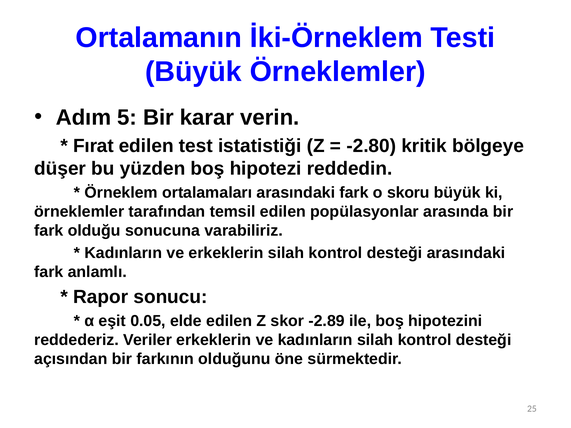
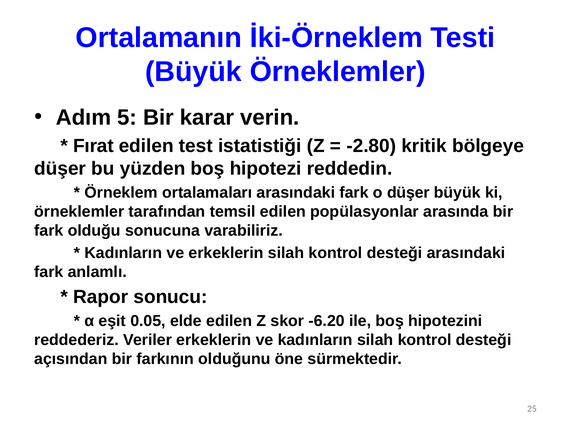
o skoru: skoru -> düşer
-2.89: -2.89 -> -6.20
